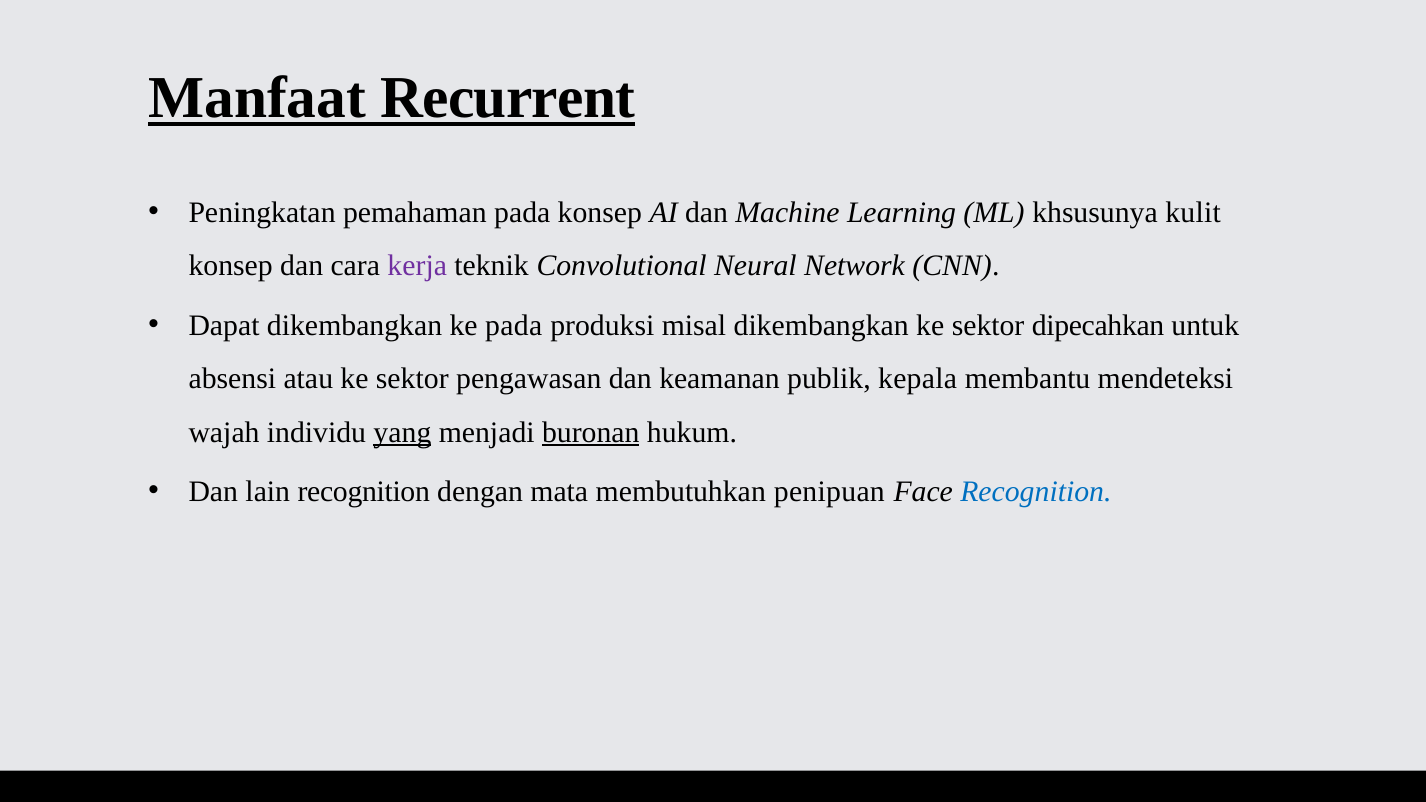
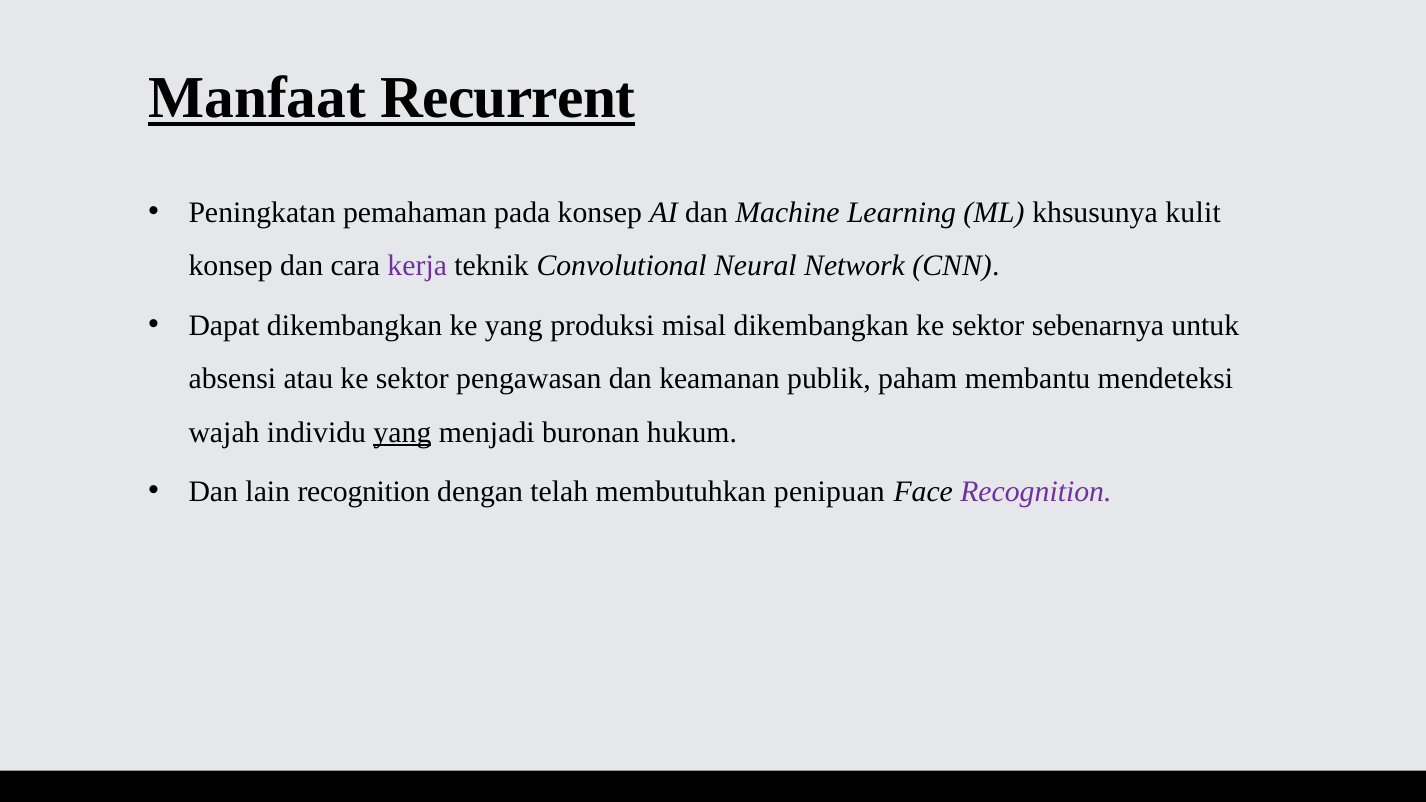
ke pada: pada -> yang
dipecahkan: dipecahkan -> sebenarnya
kepala: kepala -> paham
buronan underline: present -> none
mata: mata -> telah
Recognition at (1036, 492) colour: blue -> purple
